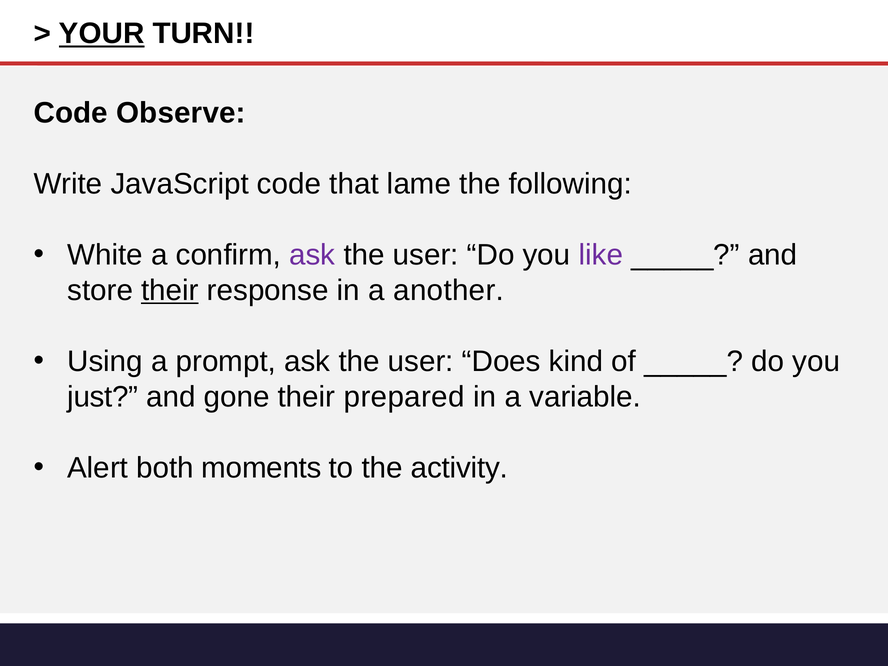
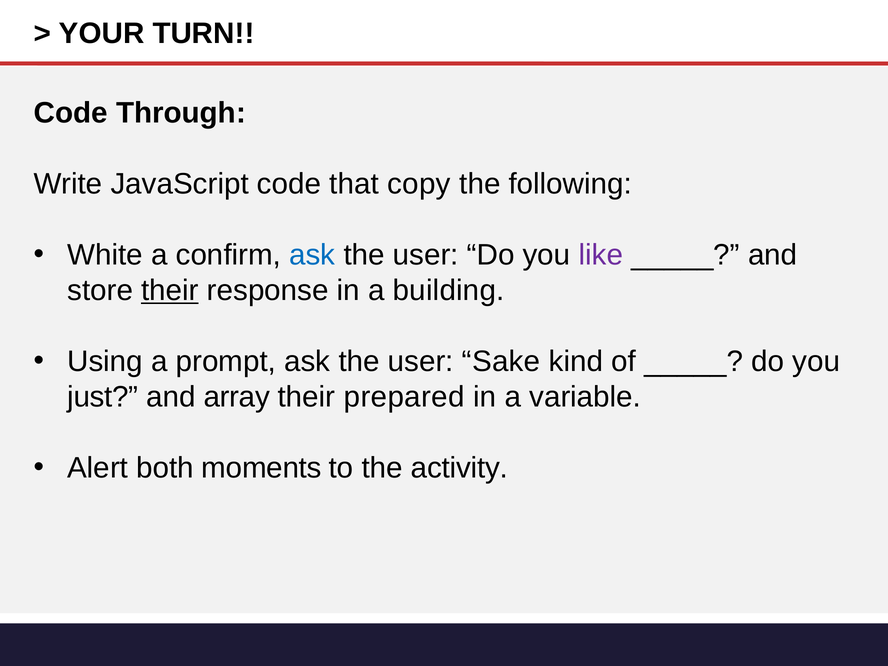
YOUR underline: present -> none
Observe: Observe -> Through
lame: lame -> copy
ask at (312, 255) colour: purple -> blue
another: another -> building
Does: Does -> Sake
gone: gone -> array
